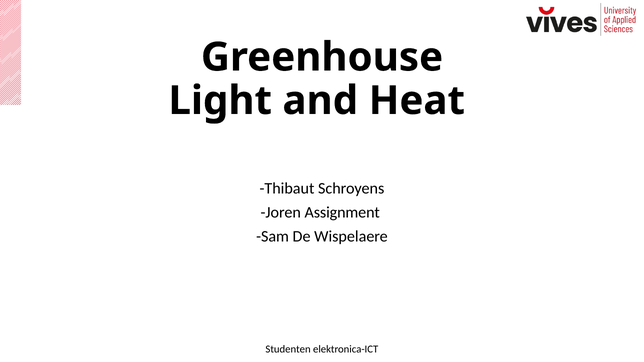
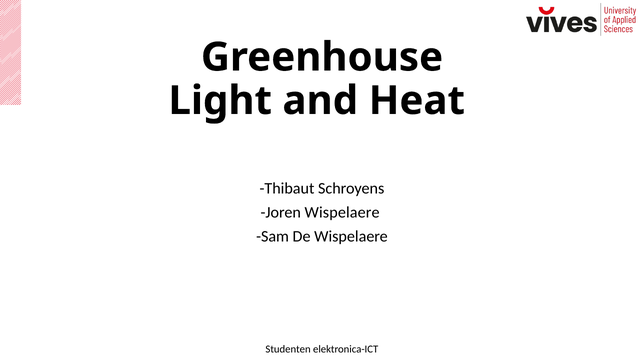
Joren Assignment: Assignment -> Wispelaere
